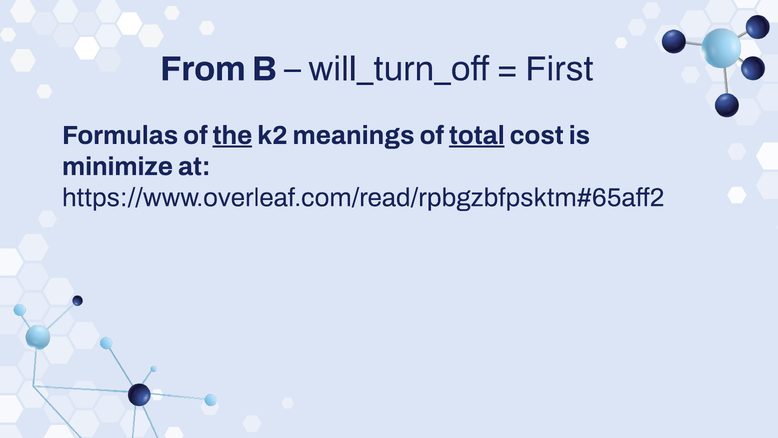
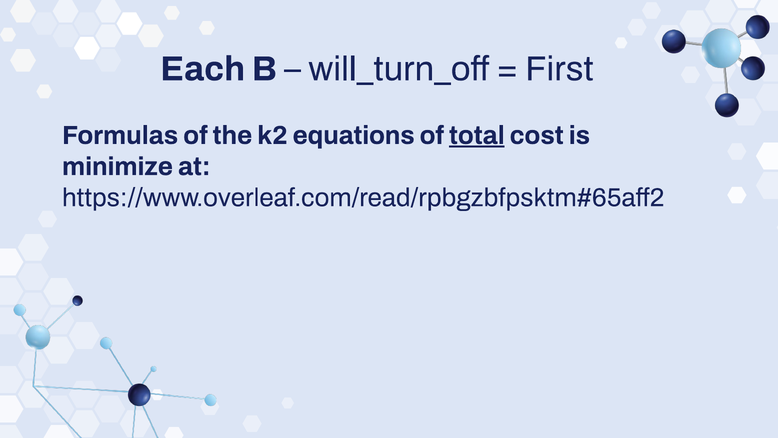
From: From -> Each
the underline: present -> none
meanings: meanings -> equations
